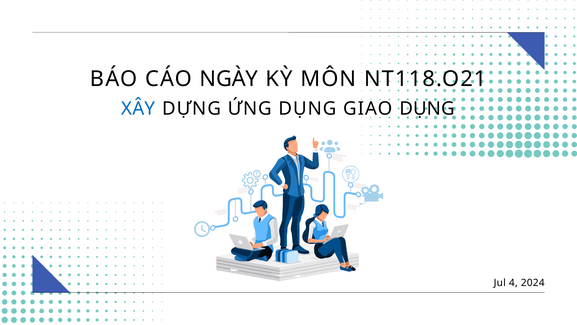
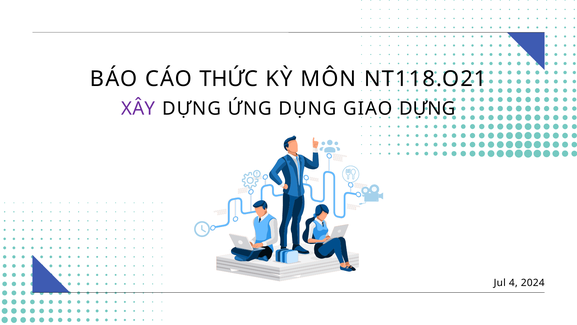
NGÀY: NGÀY -> THỨC
XÂY colour: blue -> purple
GIAO DỤNG: DỤNG -> DỰNG
